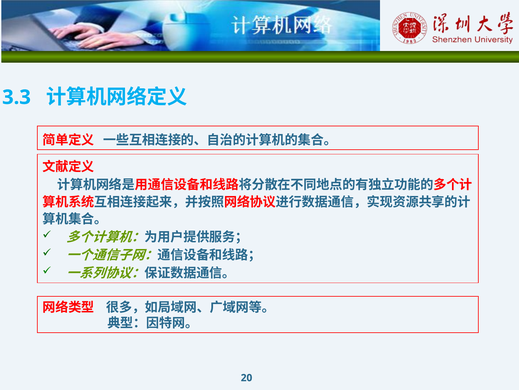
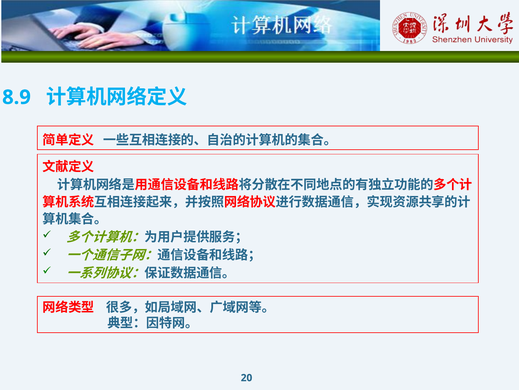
3.3: 3.3 -> 8.9
